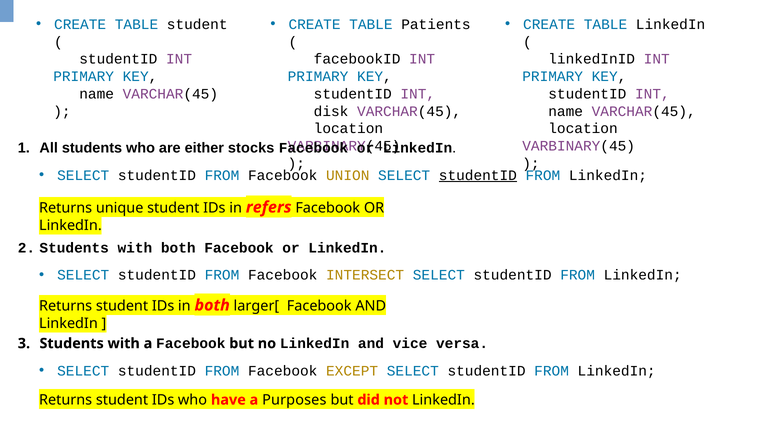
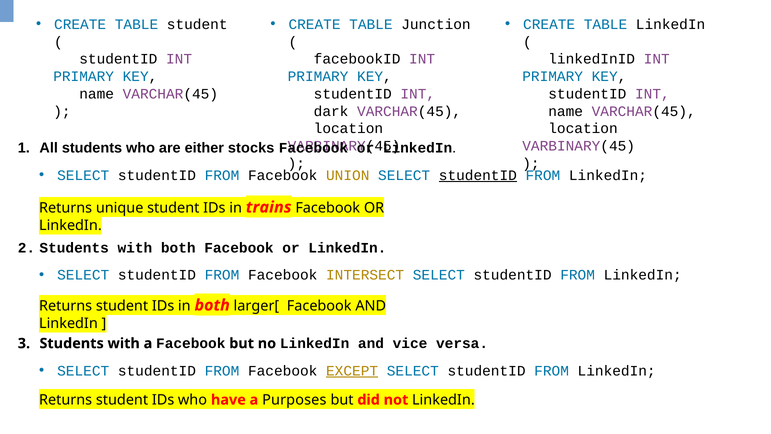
Patients: Patients -> Junction
disk: disk -> dark
refers: refers -> trains
EXCEPT underline: none -> present
